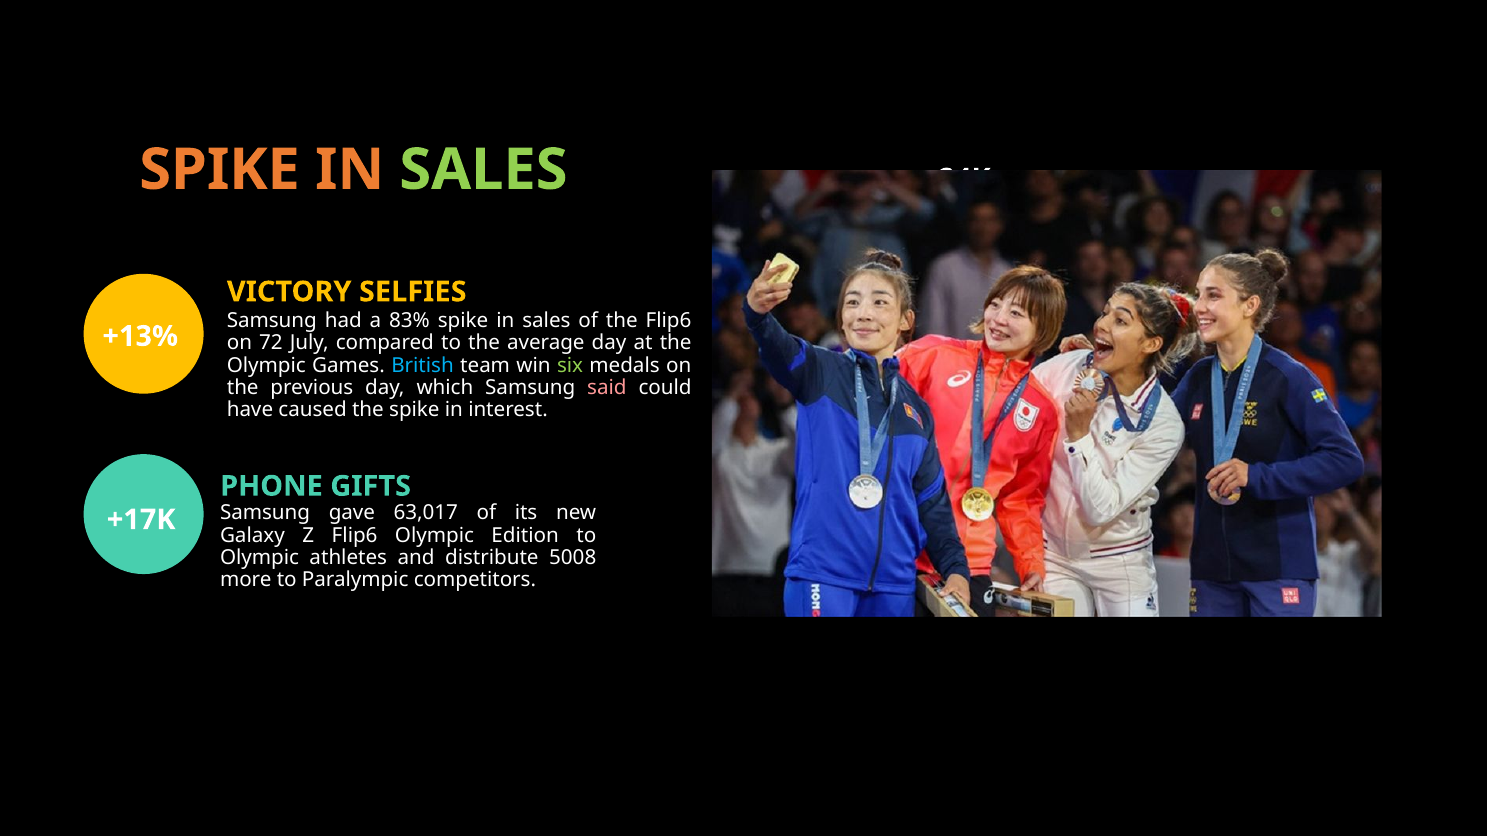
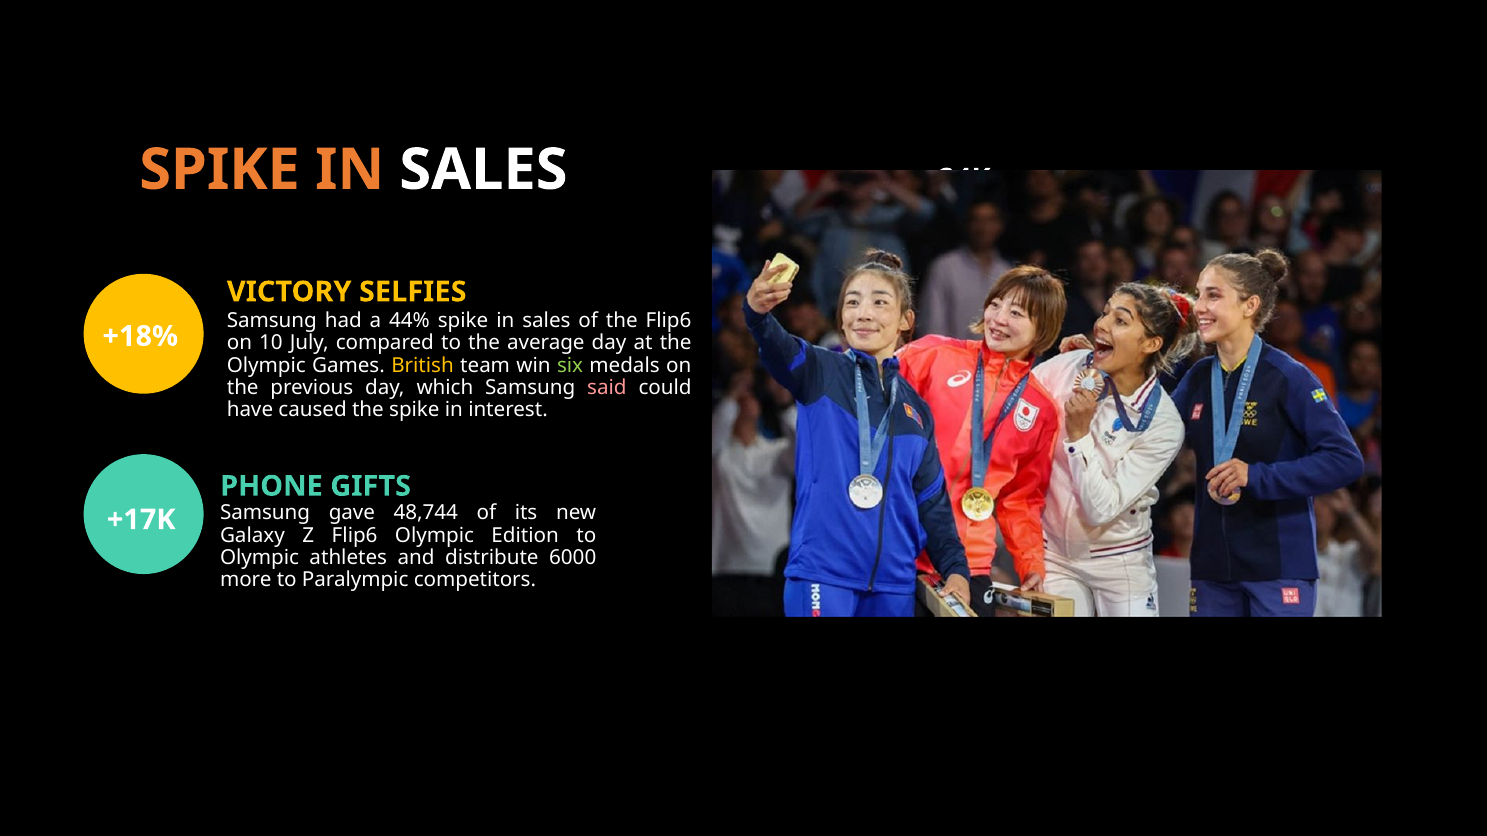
SALES at (483, 170) colour: light green -> white
83%: 83% -> 44%
+13%: +13% -> +18%
72: 72 -> 10
British colour: light blue -> yellow
63,017: 63,017 -> 48,744
5008: 5008 -> 6000
